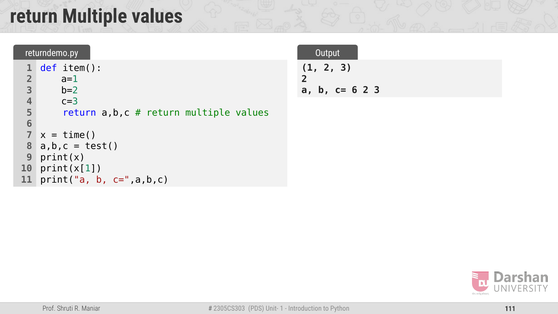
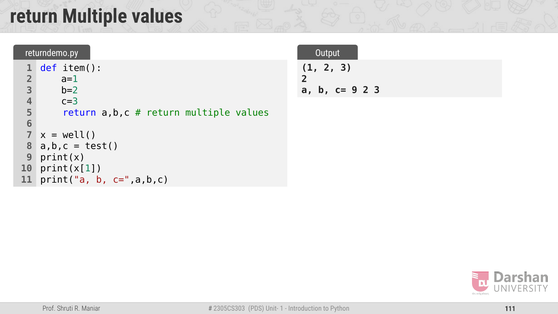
c= 6: 6 -> 9
time(: time( -> well(
